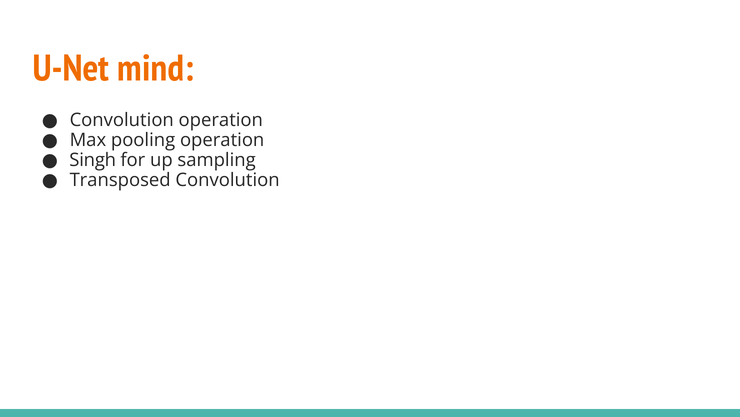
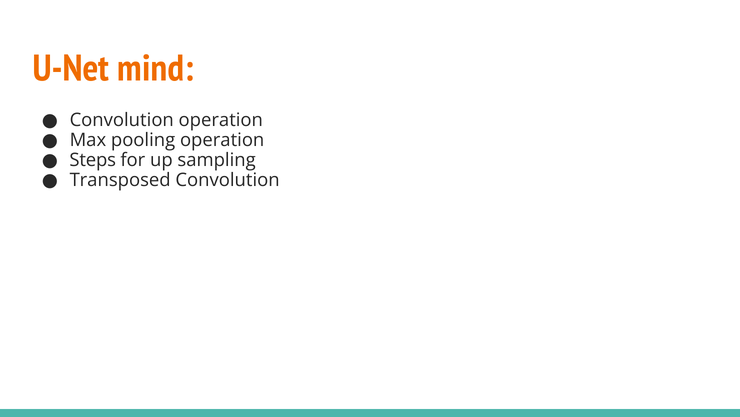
Singh: Singh -> Steps
